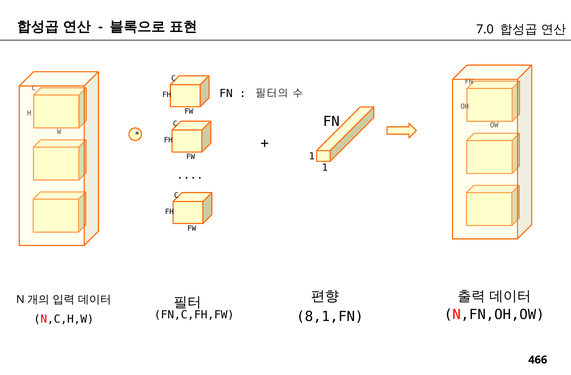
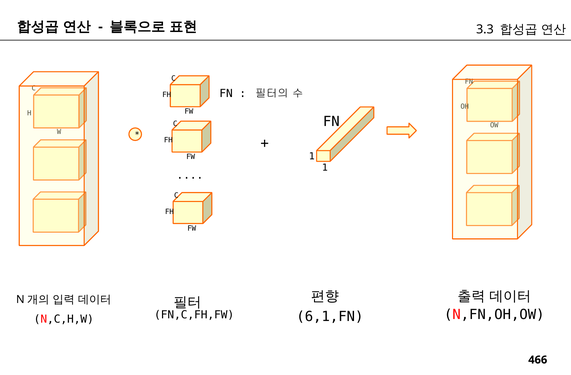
7.0: 7.0 -> 3.3
8,1,FN: 8,1,FN -> 6,1,FN
